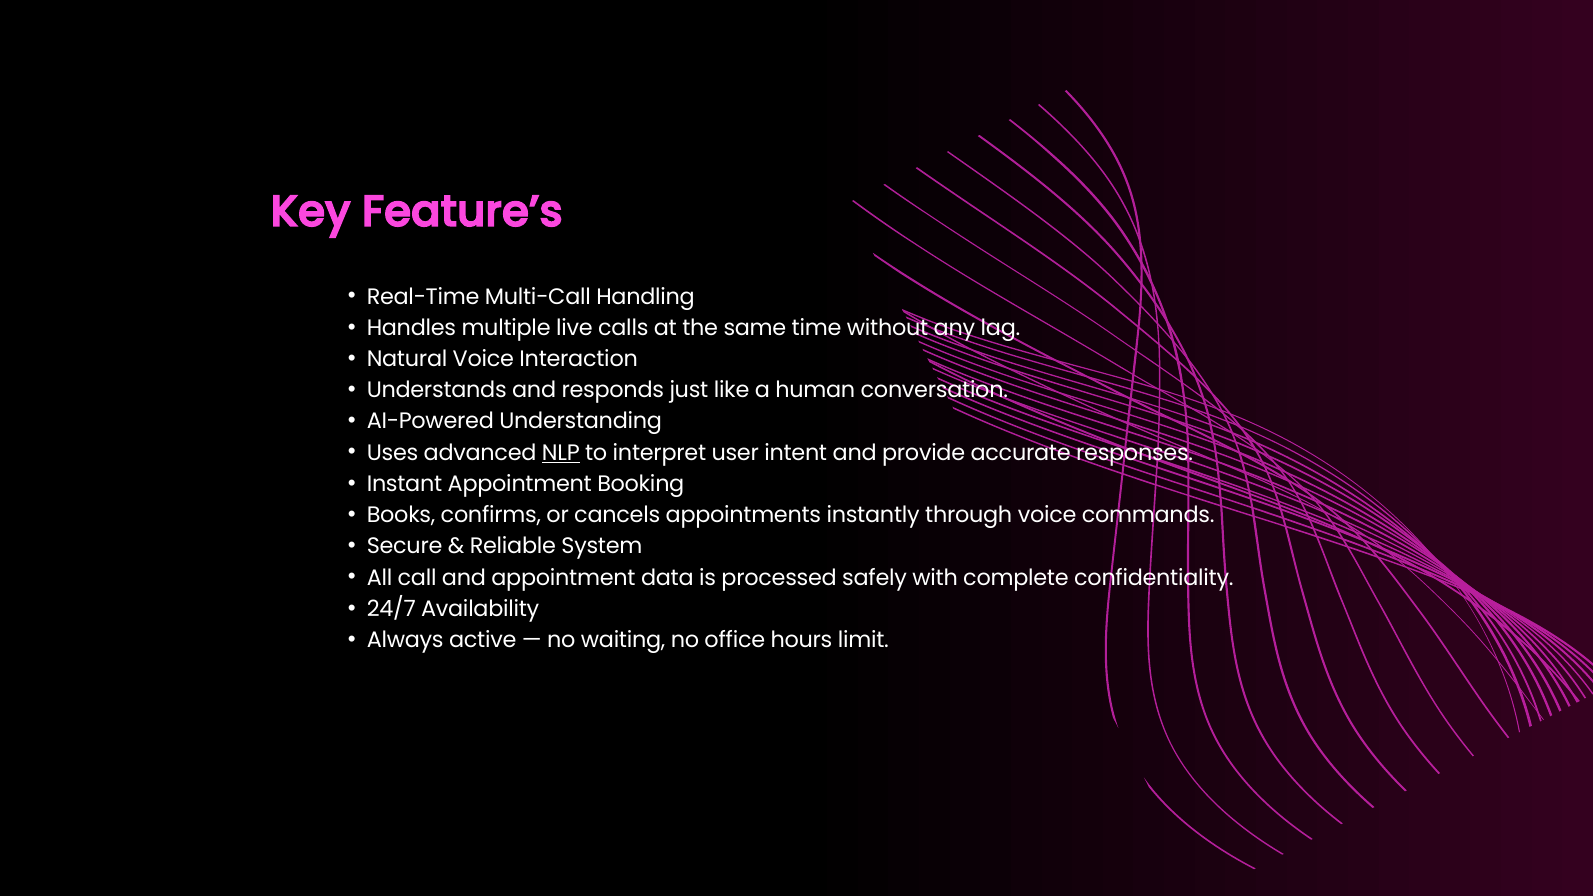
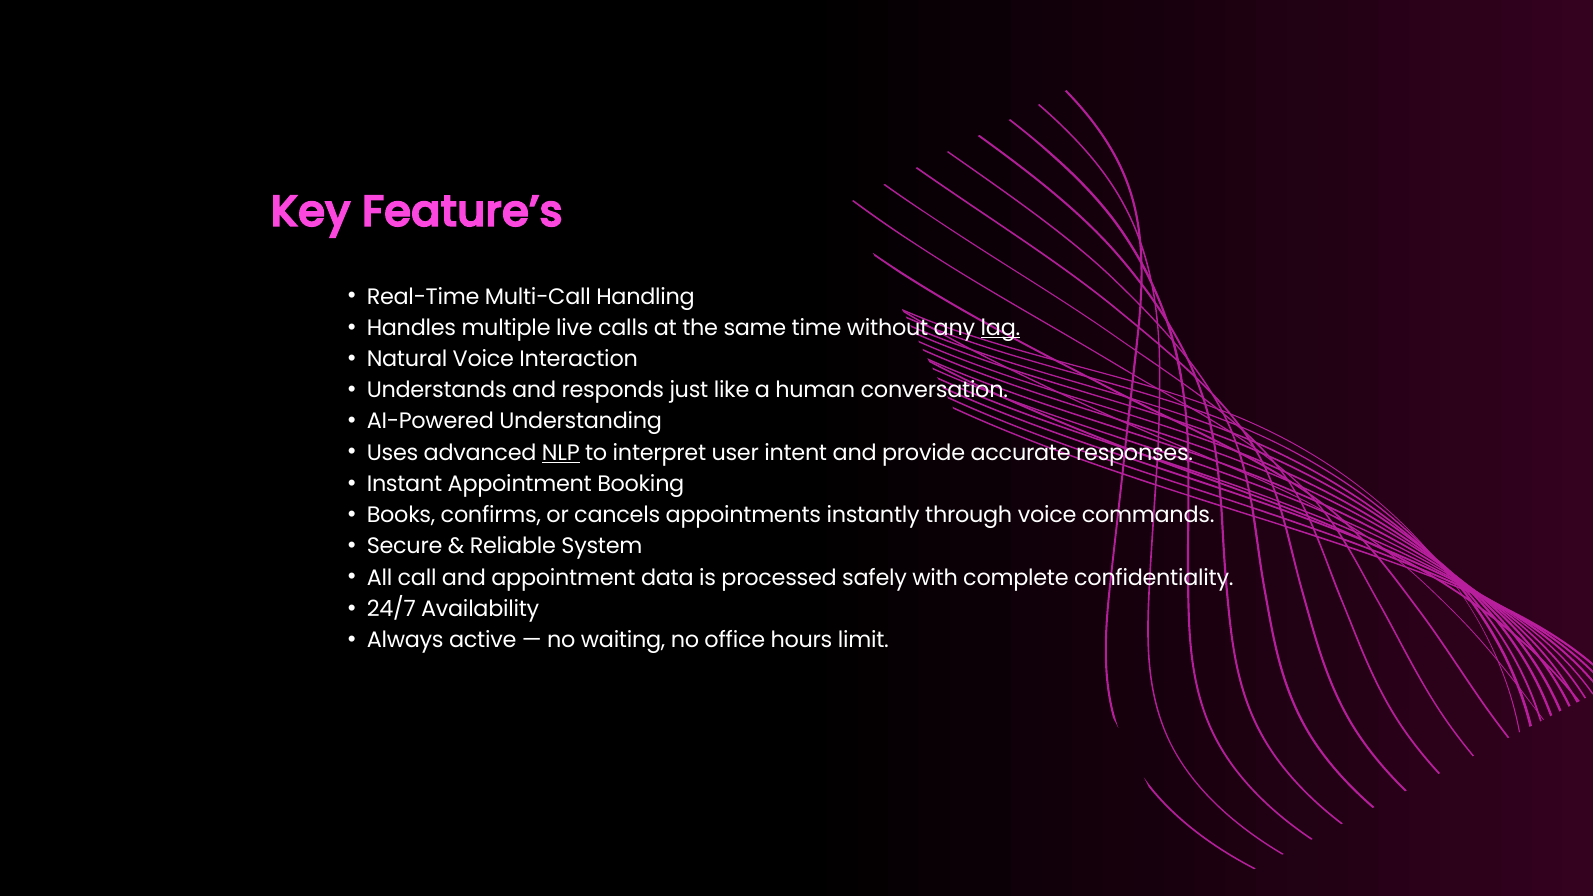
lag underline: none -> present
